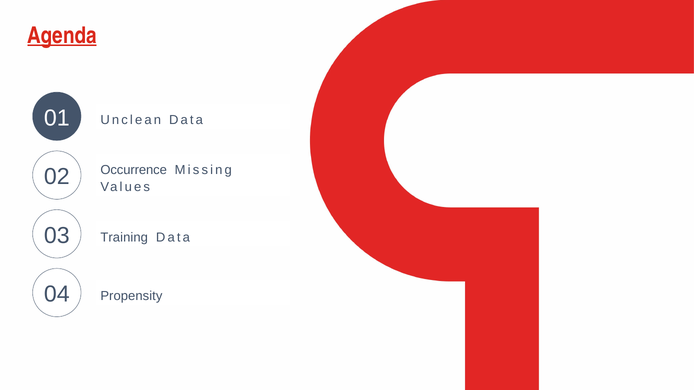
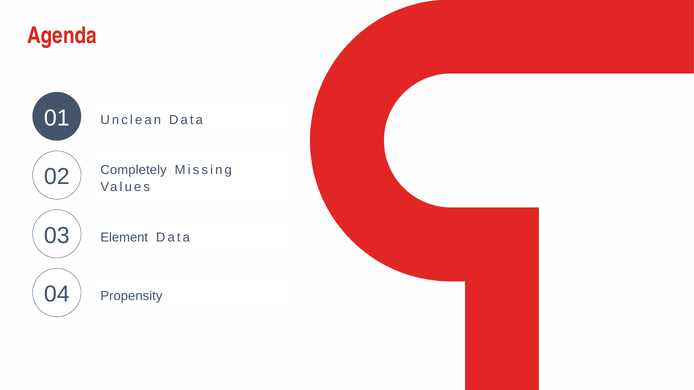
Agenda underline: present -> none
Occurrence: Occurrence -> Completely
Training: Training -> Element
